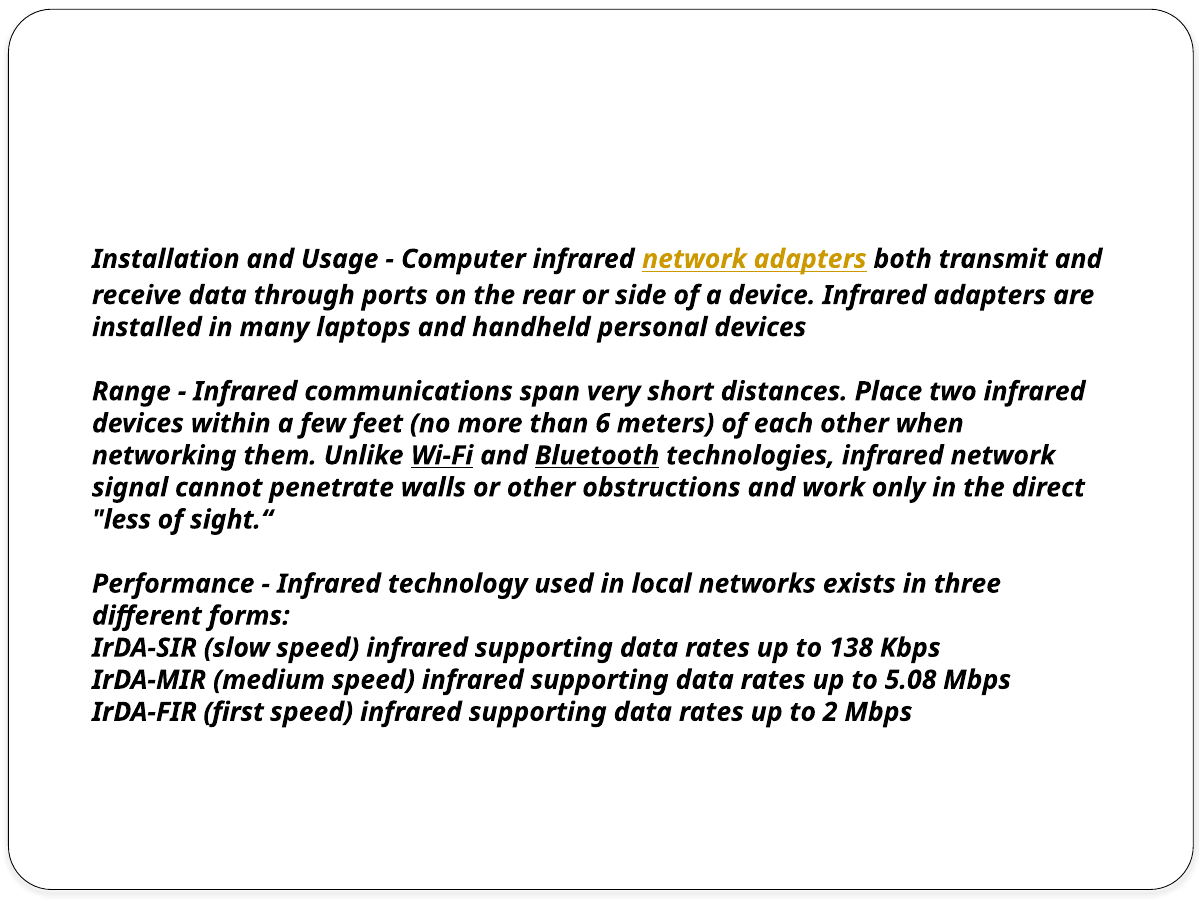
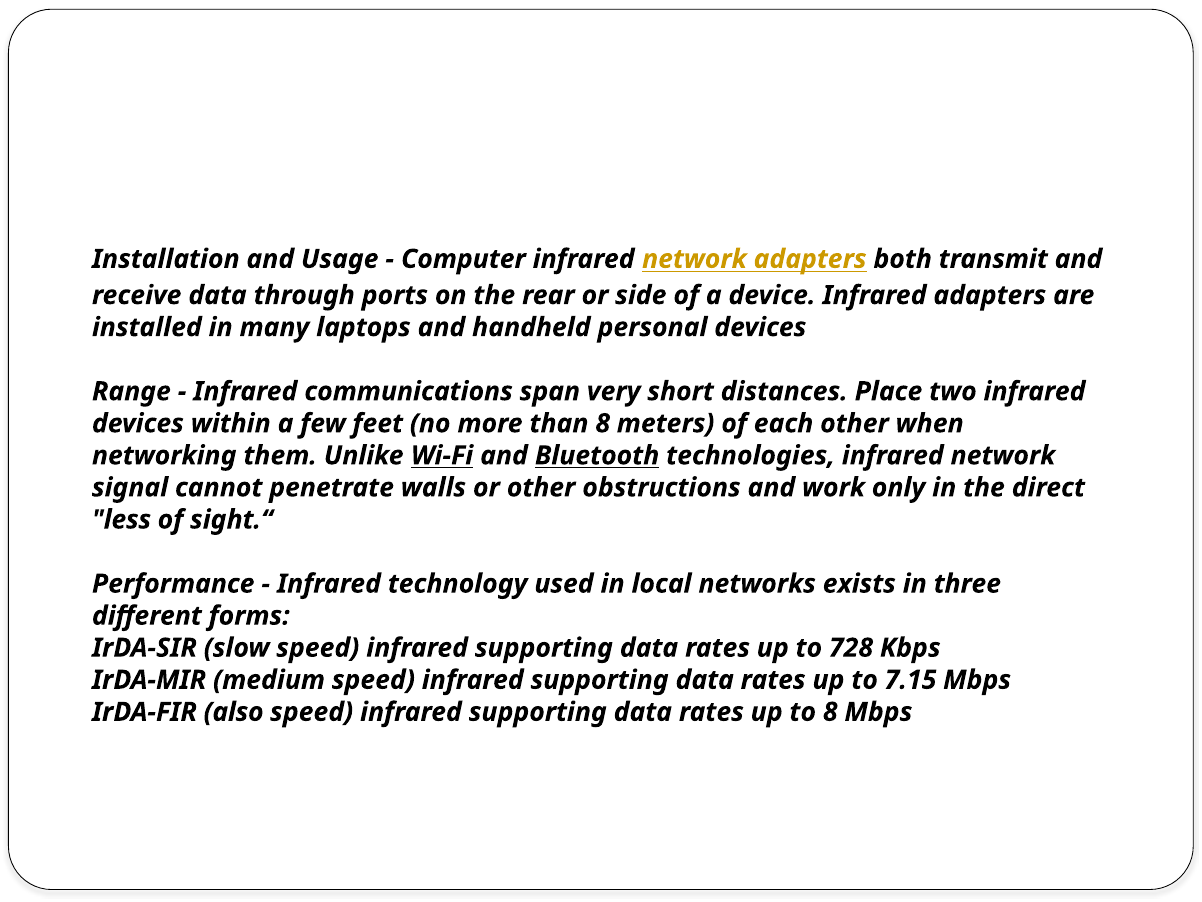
than 6: 6 -> 8
138: 138 -> 728
5.08: 5.08 -> 7.15
first: first -> also
to 2: 2 -> 8
